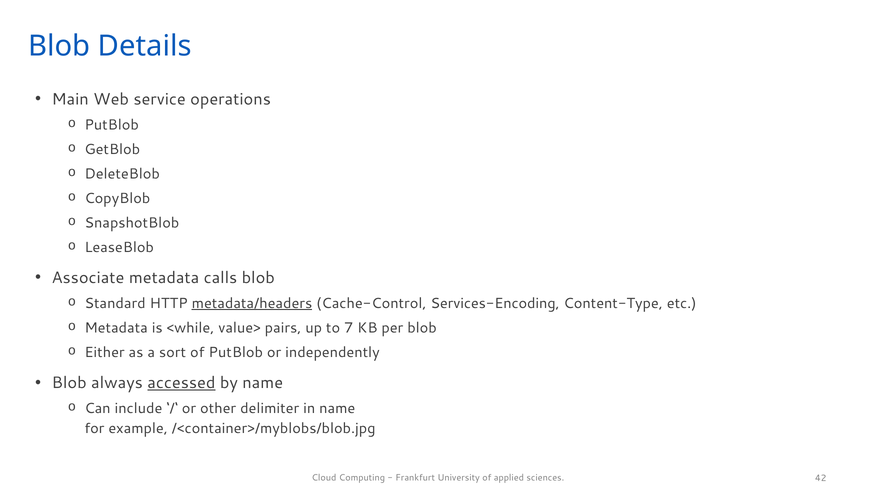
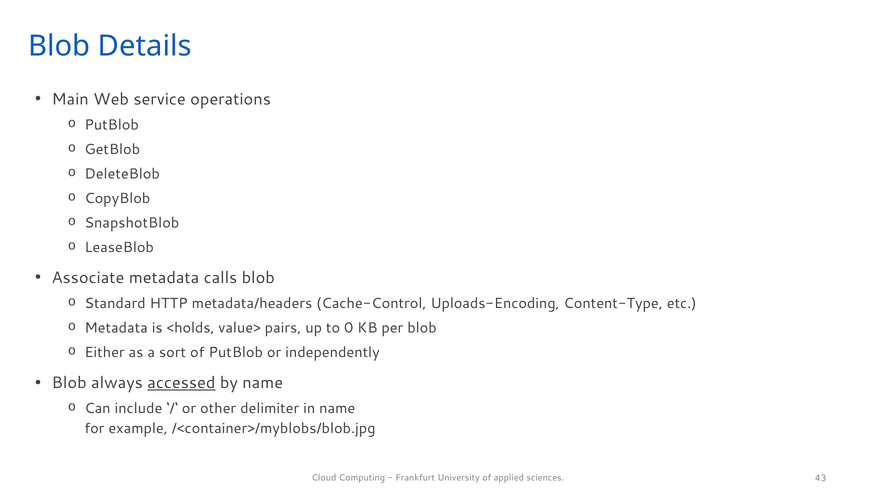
metadata/headers underline: present -> none
Services-Encoding: Services-Encoding -> Uploads-Encoding
<while: <while -> <holds
7: 7 -> 0
42: 42 -> 43
